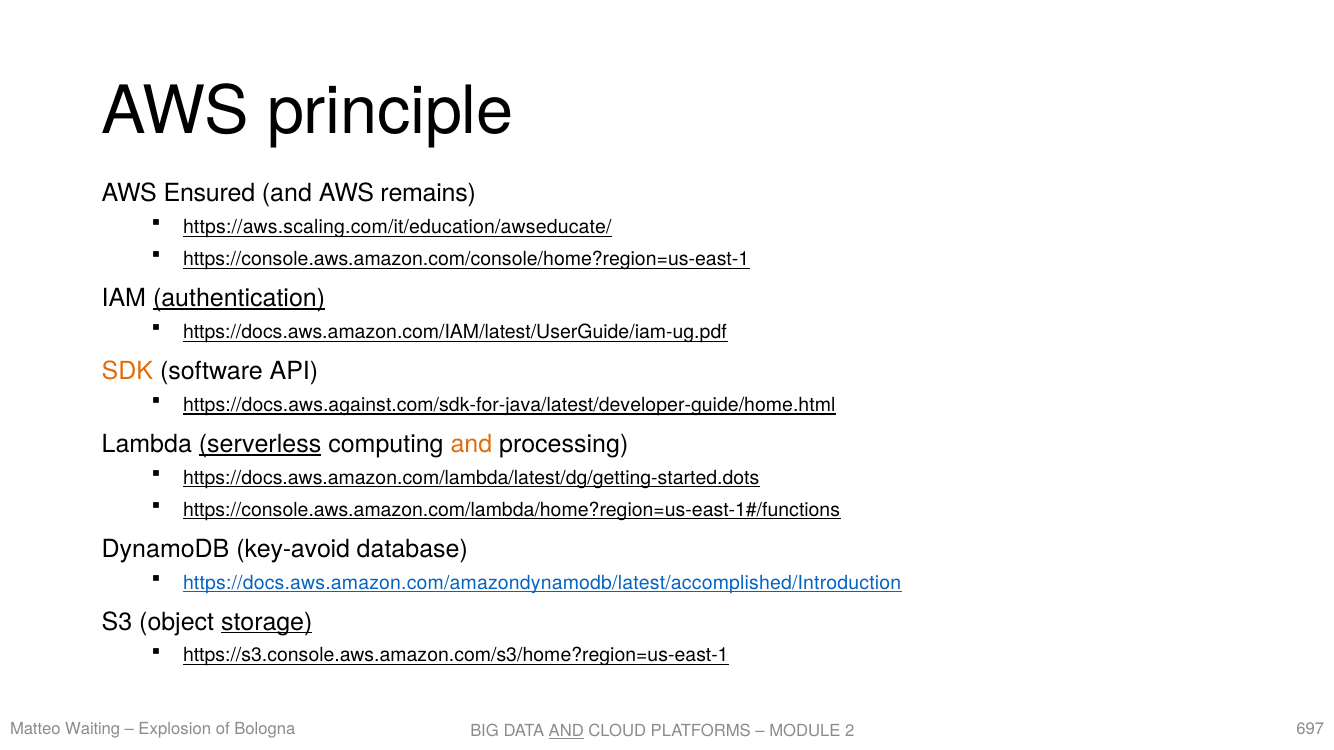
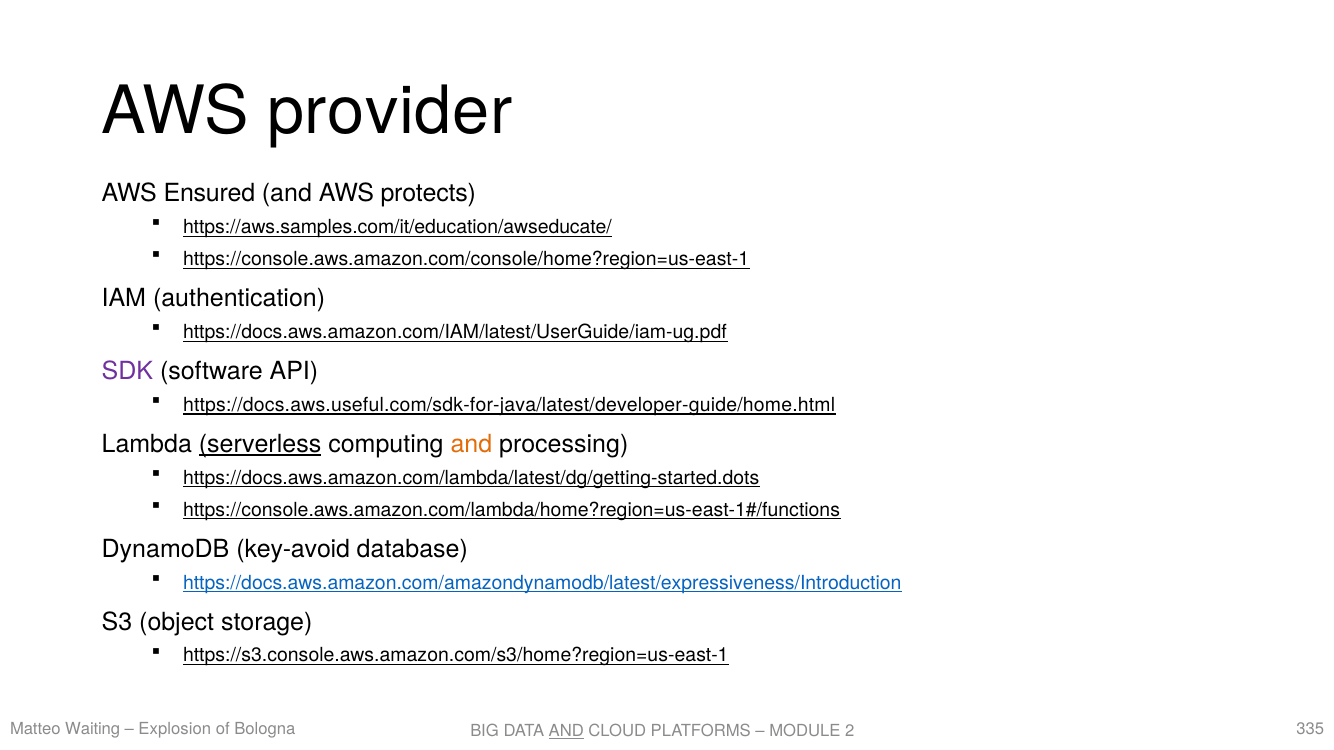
principle: principle -> provider
remains: remains -> protects
https://aws.scaling.com/it/education/awseducate/: https://aws.scaling.com/it/education/awseducate/ -> https://aws.samples.com/it/education/awseducate/
authentication underline: present -> none
SDK colour: orange -> purple
https://docs.aws.against.com/sdk-for-java/latest/developer-guide/home.html: https://docs.aws.against.com/sdk-for-java/latest/developer-guide/home.html -> https://docs.aws.useful.com/sdk-for-java/latest/developer-guide/home.html
https://docs.aws.amazon.com/amazondynamodb/latest/accomplished/Introduction: https://docs.aws.amazon.com/amazondynamodb/latest/accomplished/Introduction -> https://docs.aws.amazon.com/amazondynamodb/latest/expressiveness/Introduction
storage underline: present -> none
697: 697 -> 335
